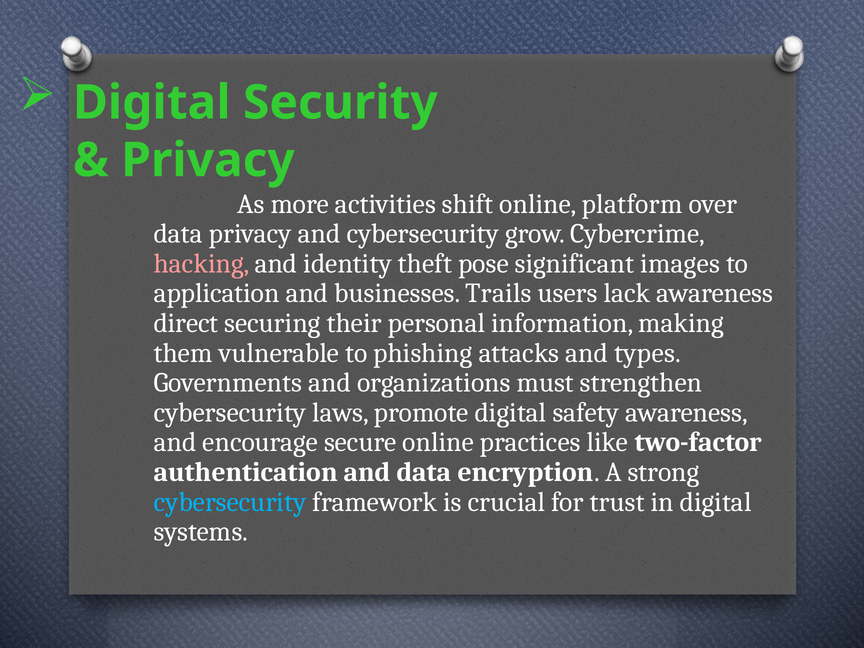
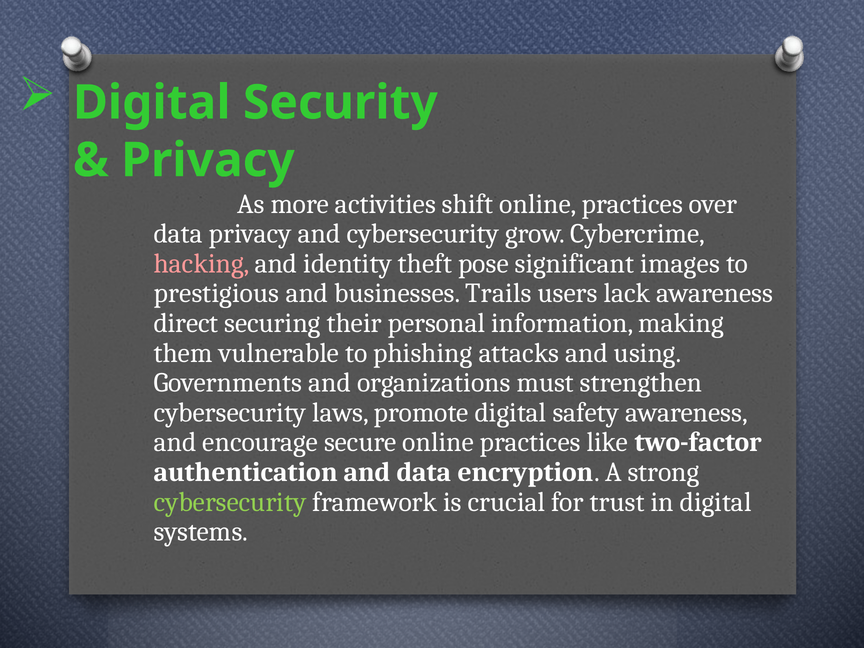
shift online platform: platform -> practices
application: application -> prestigious
types: types -> using
cybersecurity at (230, 502) colour: light blue -> light green
